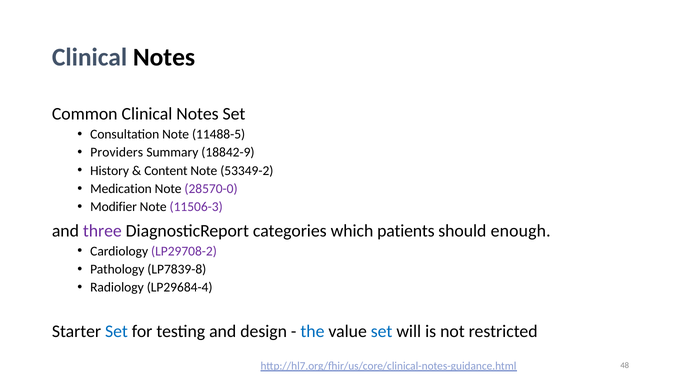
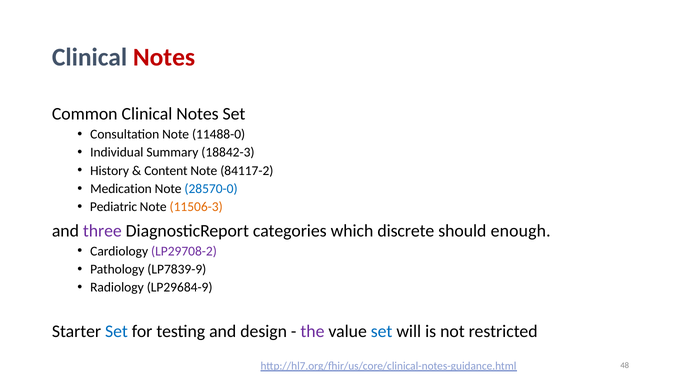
Notes at (164, 57) colour: black -> red
11488-5: 11488-5 -> 11488-0
Providers: Providers -> Individual
18842-9: 18842-9 -> 18842-3
53349-2: 53349-2 -> 84117-2
28570-0 colour: purple -> blue
Modifier: Modifier -> Pediatric
11506-3 colour: purple -> orange
patients: patients -> discrete
LP7839-8: LP7839-8 -> LP7839-9
LP29684-4: LP29684-4 -> LP29684-9
the colour: blue -> purple
